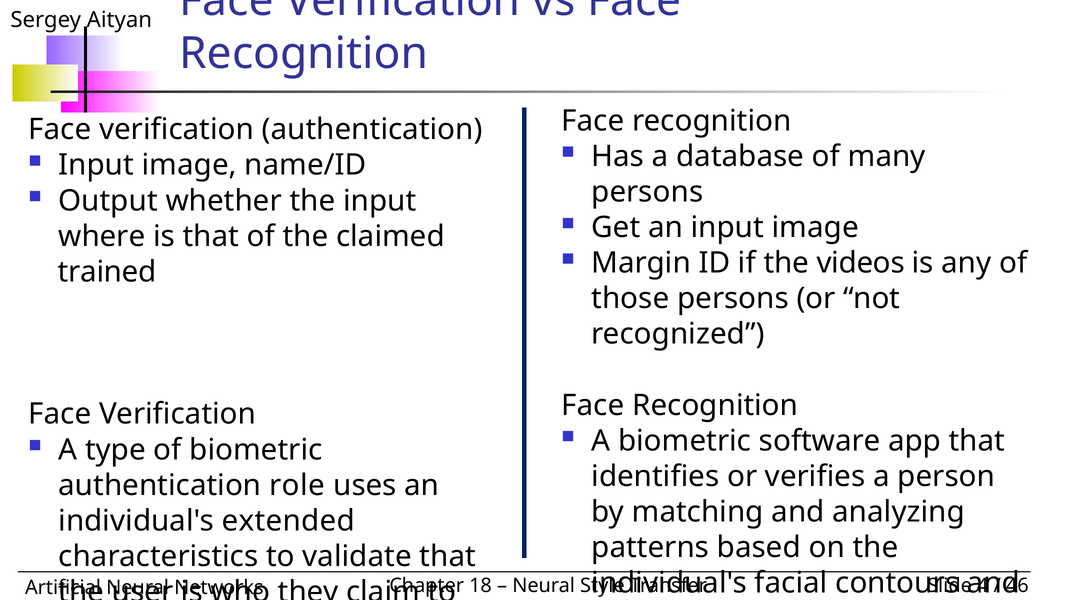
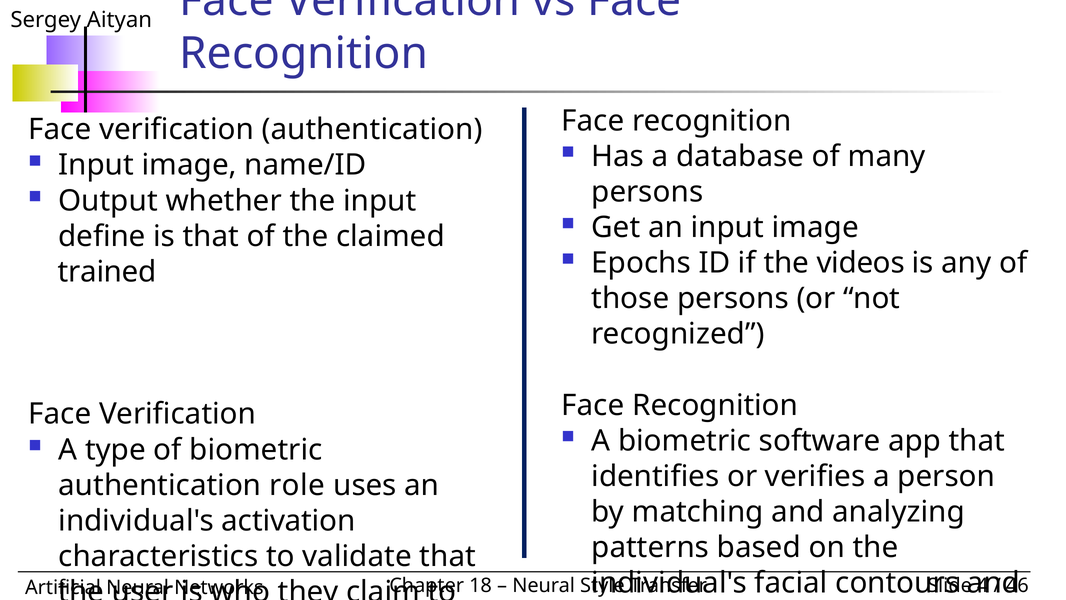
where: where -> define
Margin: Margin -> Epochs
extended: extended -> activation
